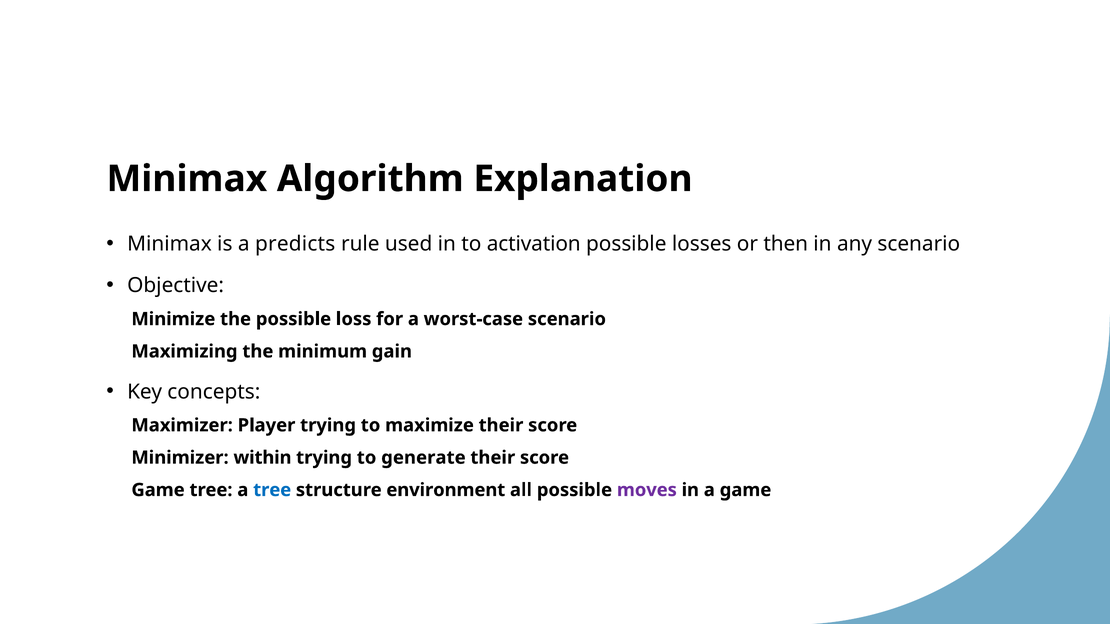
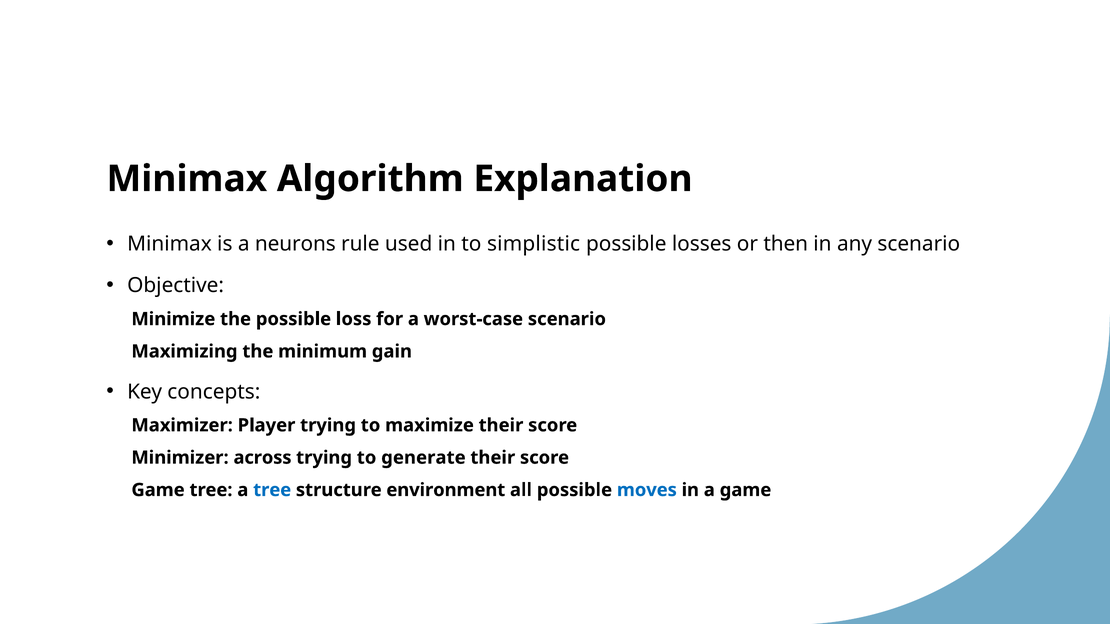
predicts: predicts -> neurons
activation: activation -> simplistic
within: within -> across
moves colour: purple -> blue
